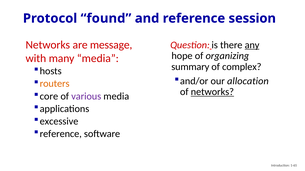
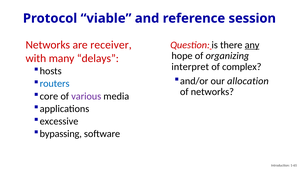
found: found -> viable
message: message -> receiver
many media: media -> delays
summary: summary -> interpret
routers colour: orange -> blue
networks at (212, 92) underline: present -> none
reference at (61, 134): reference -> bypassing
